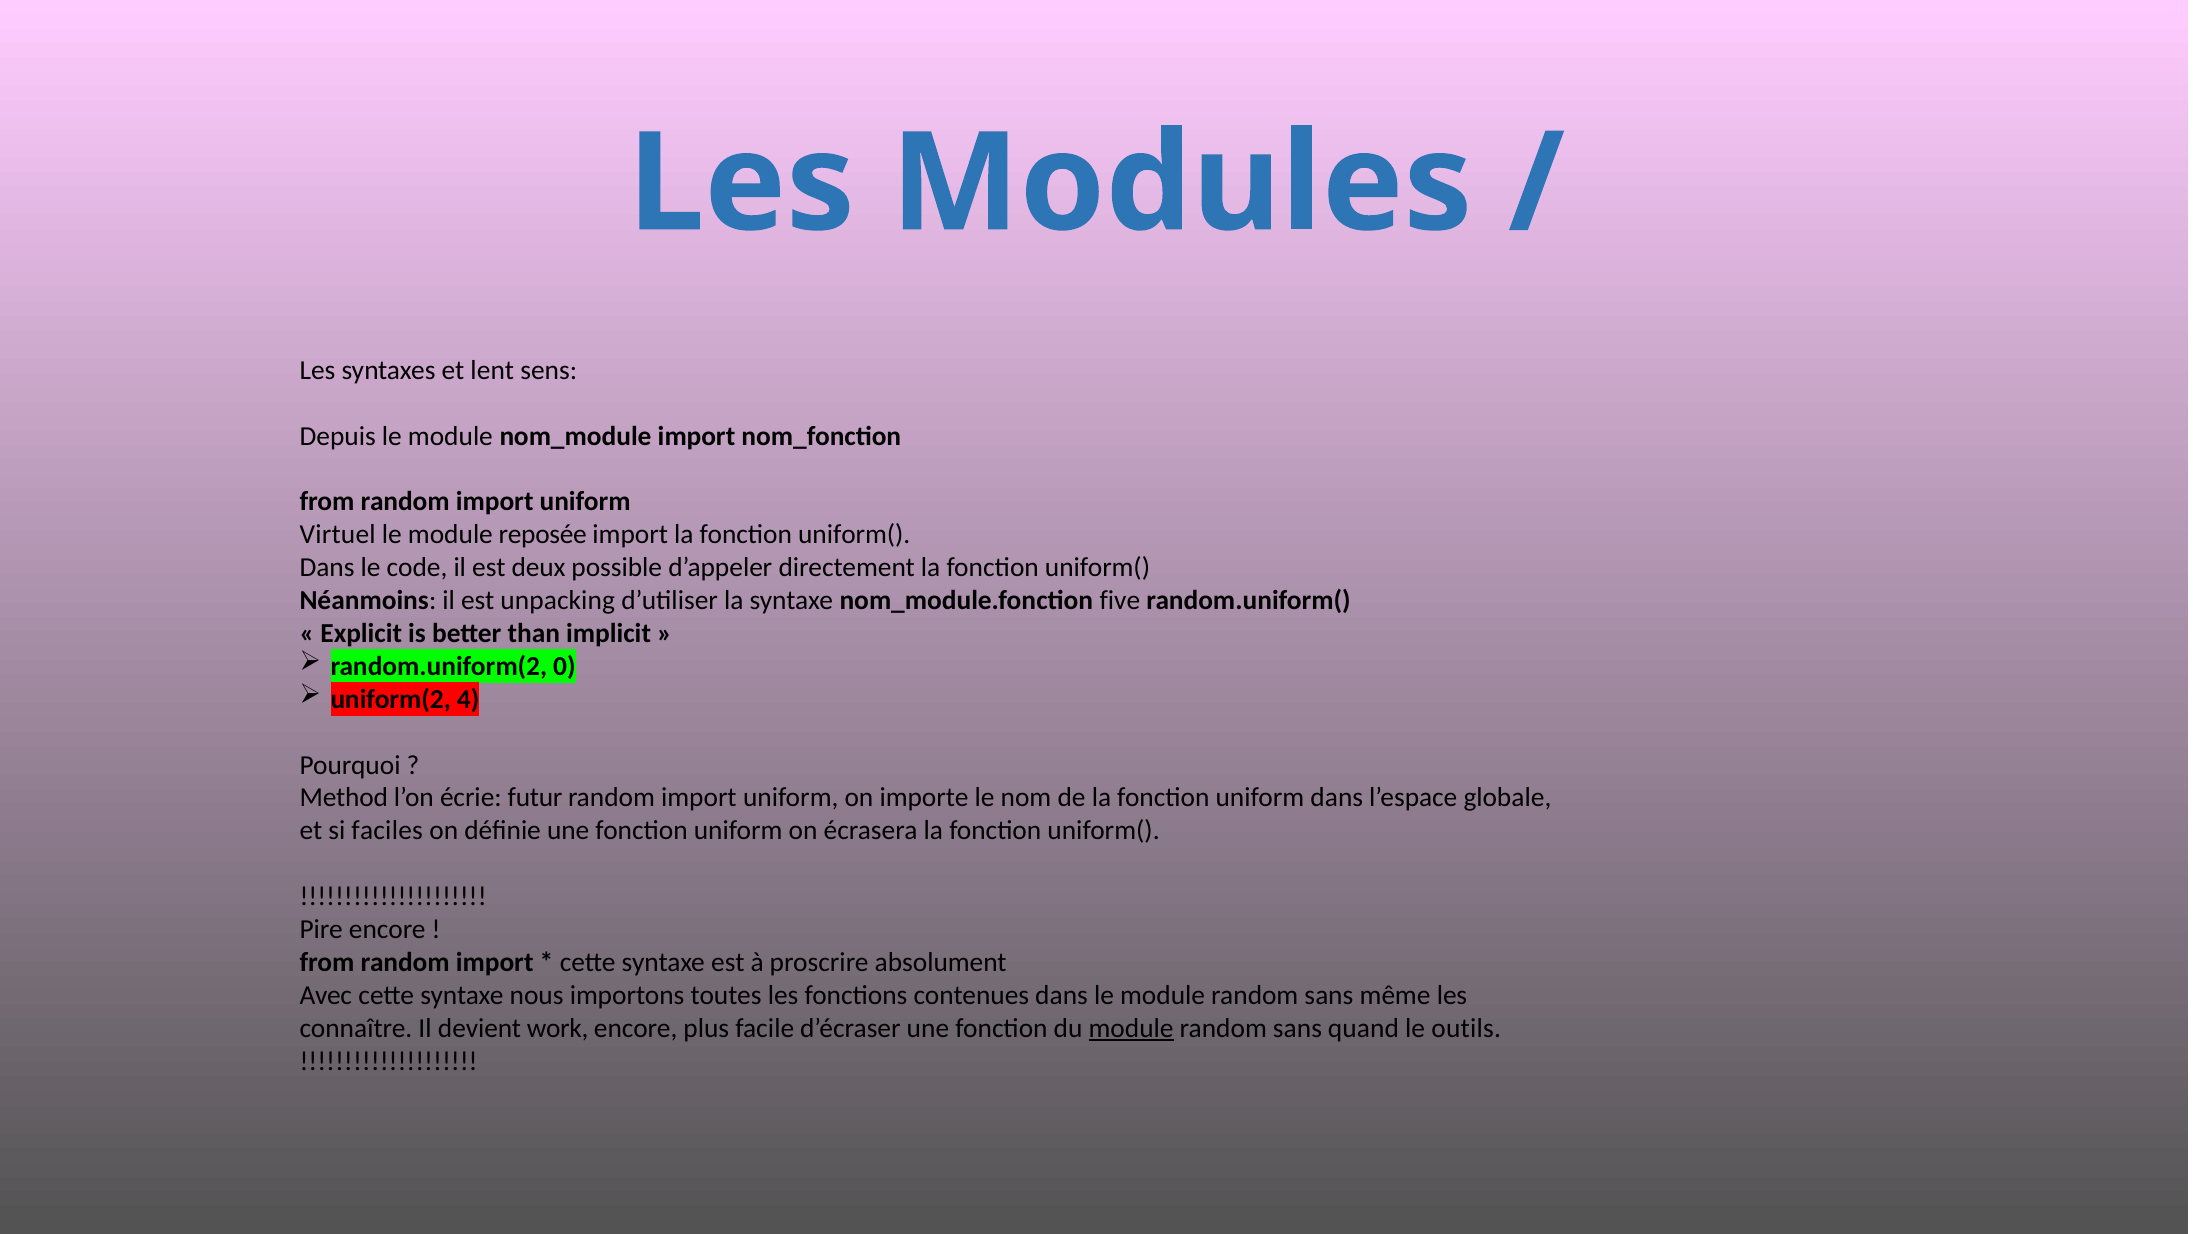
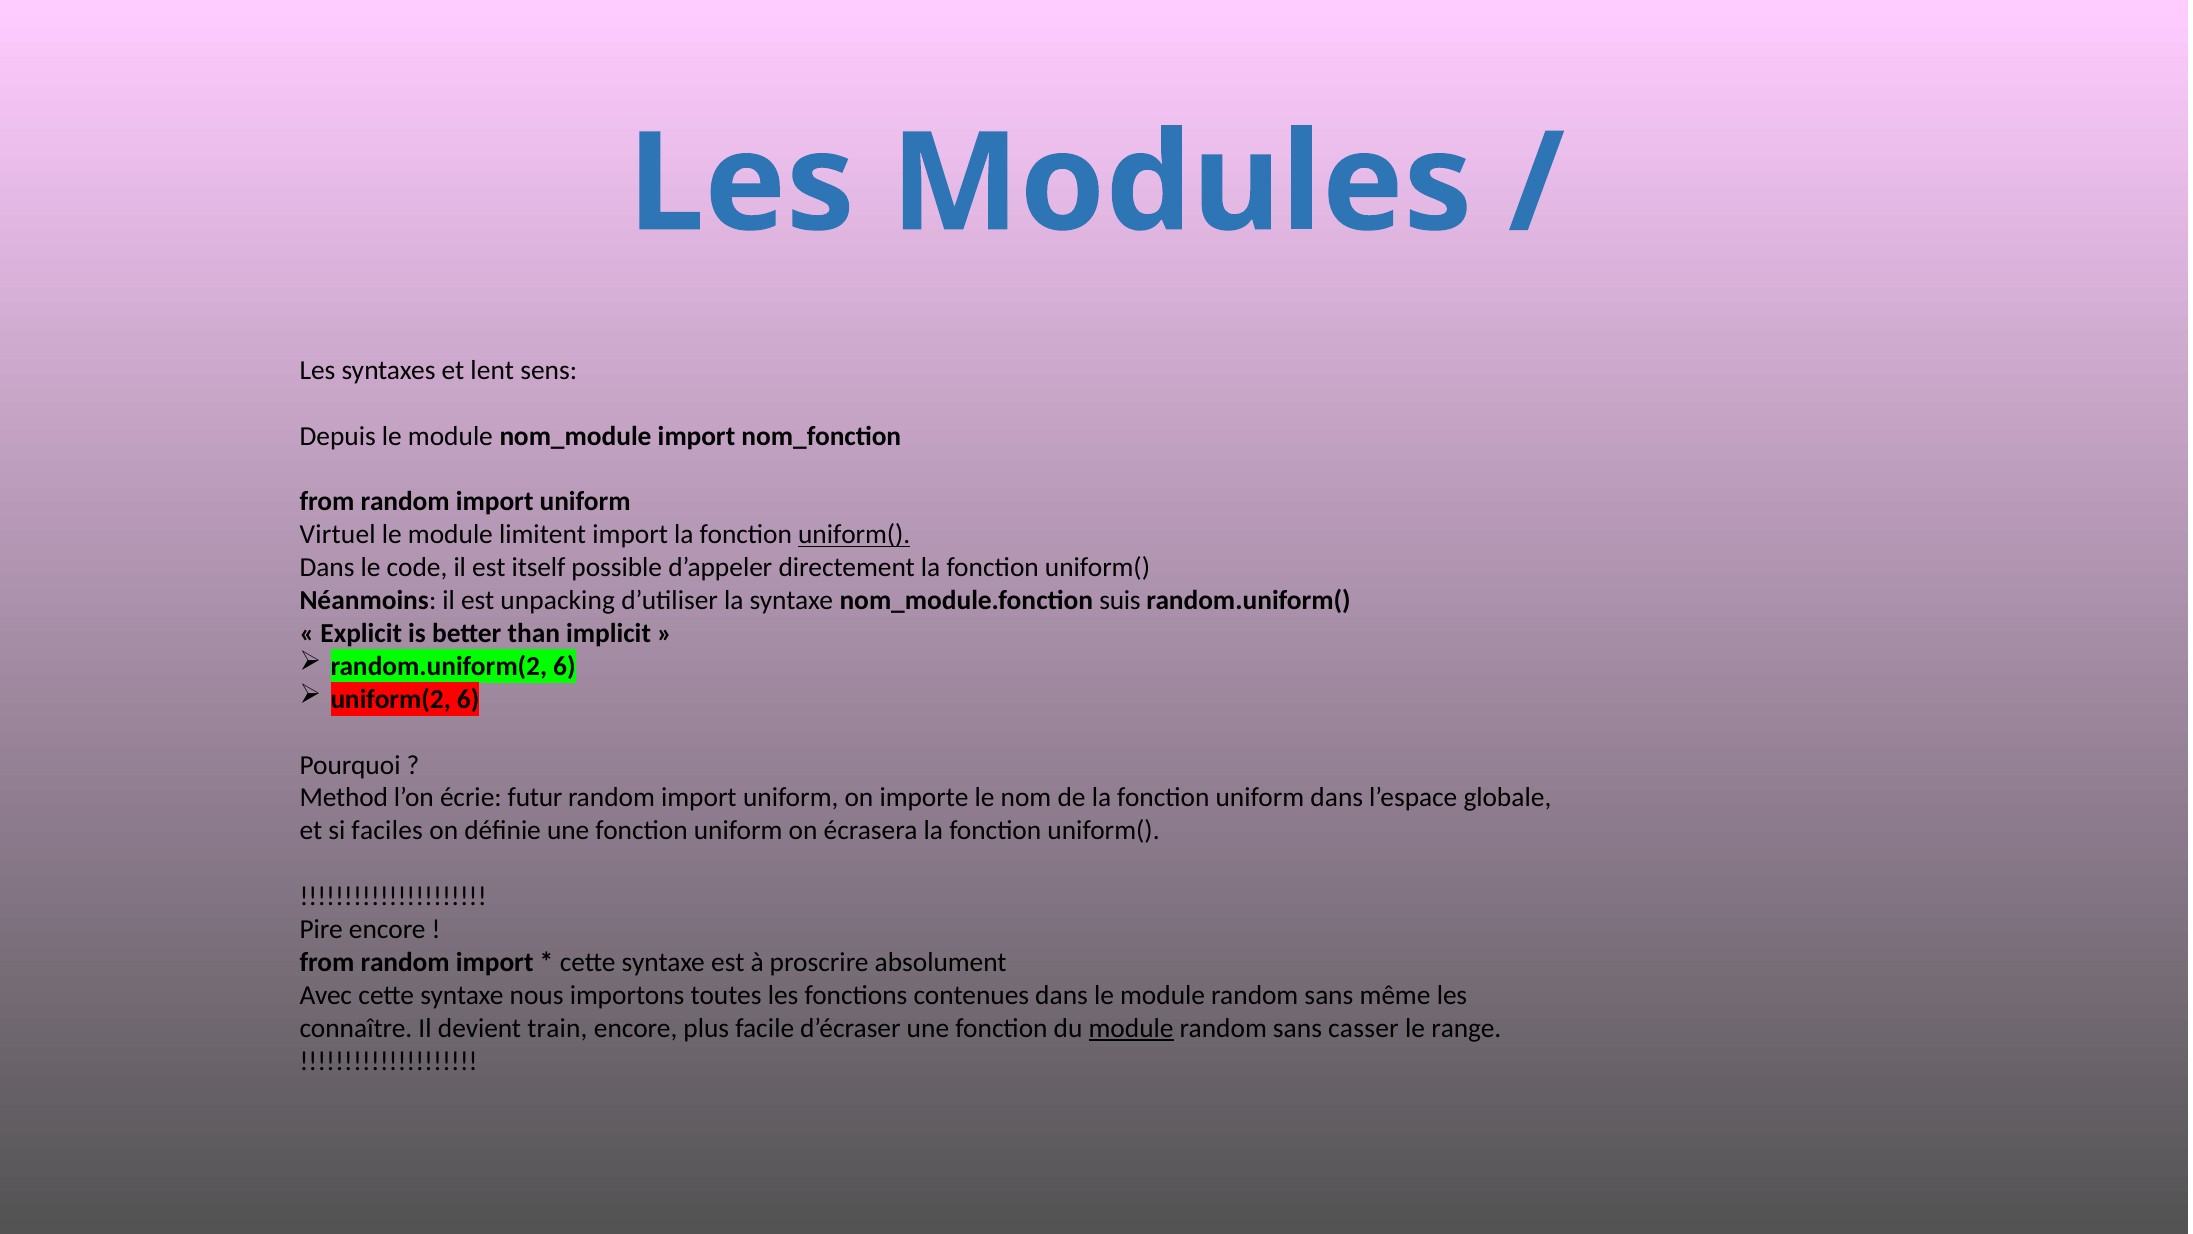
reposée: reposée -> limitent
uniform( at (854, 534) underline: none -> present
deux: deux -> itself
five: five -> suis
random.uniform(2 0: 0 -> 6
uniform(2 4: 4 -> 6
work: work -> train
quand: quand -> casser
outils: outils -> range
